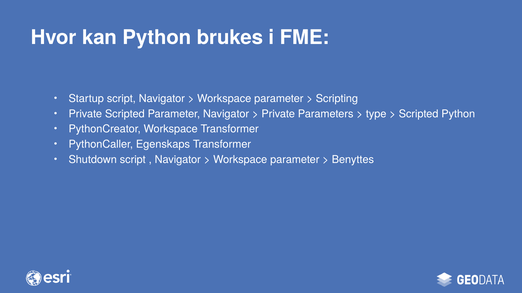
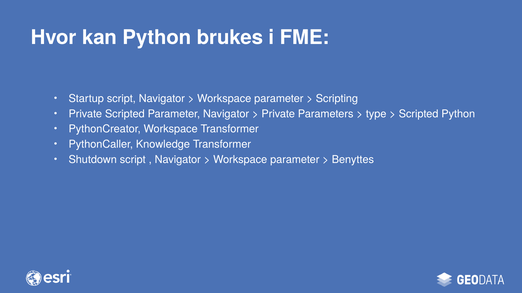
Egenskaps: Egenskaps -> Knowledge
